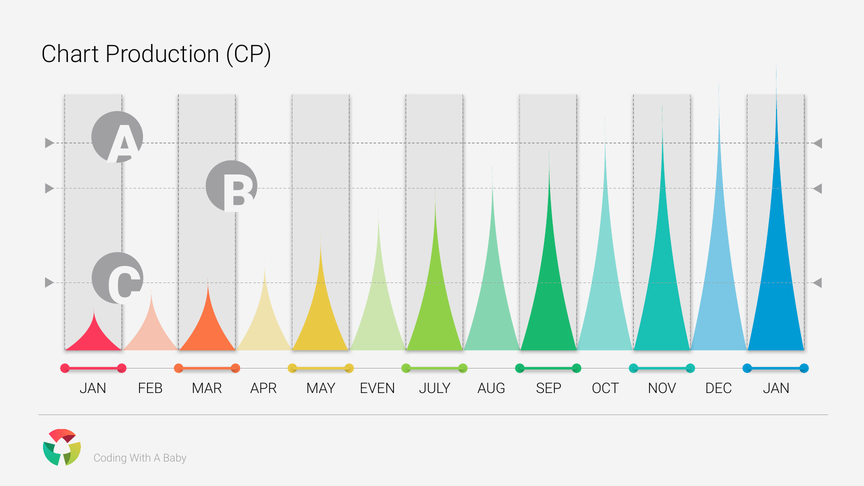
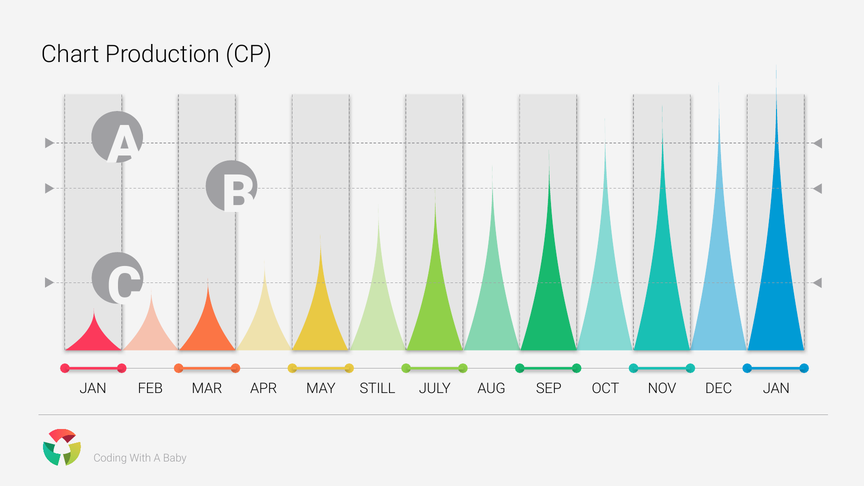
EVEN: EVEN -> STILL
